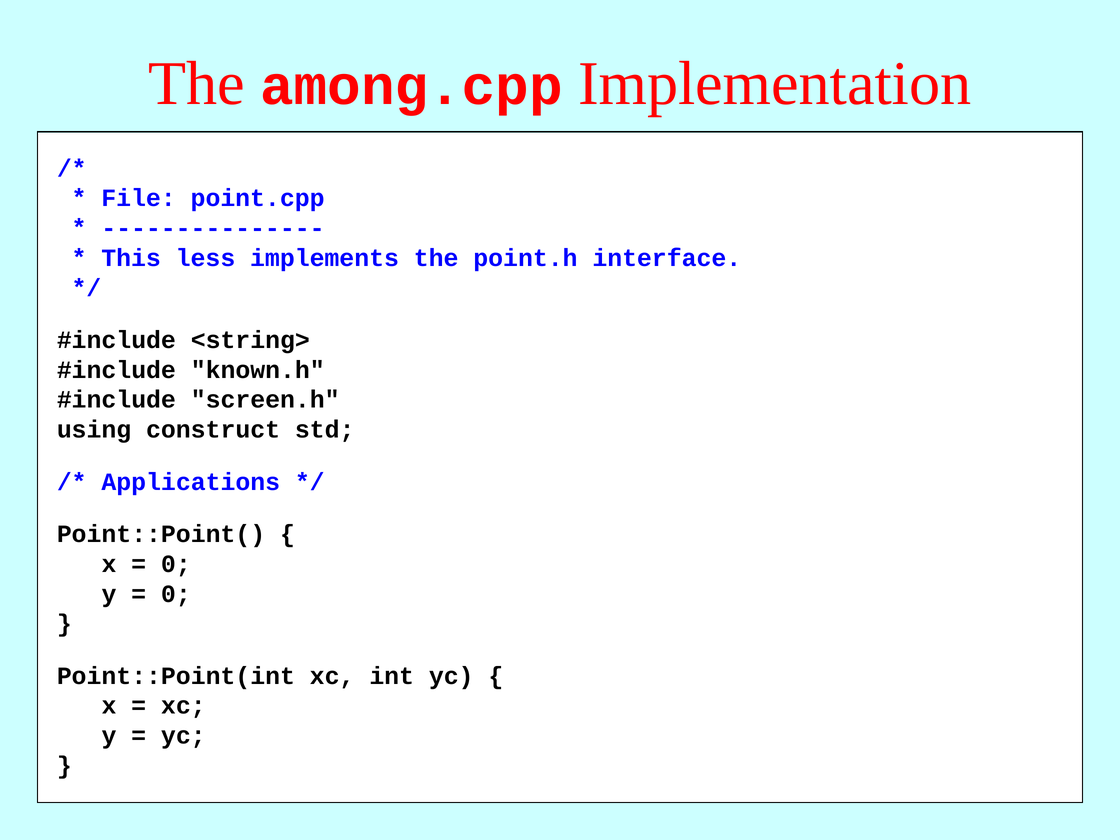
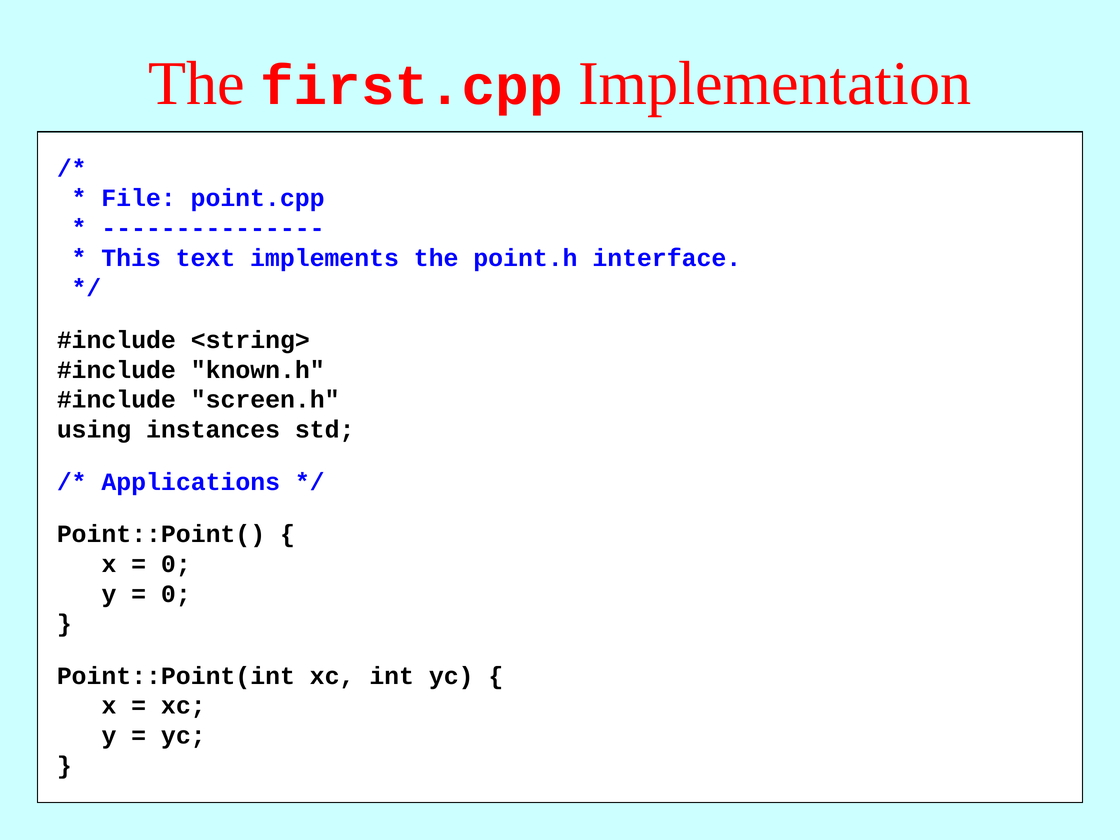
among.cpp: among.cpp -> first.cpp
less: less -> text
construct: construct -> instances
